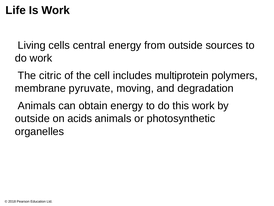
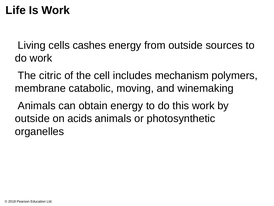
central: central -> cashes
multiprotein: multiprotein -> mechanism
pyruvate: pyruvate -> catabolic
degradation: degradation -> winemaking
